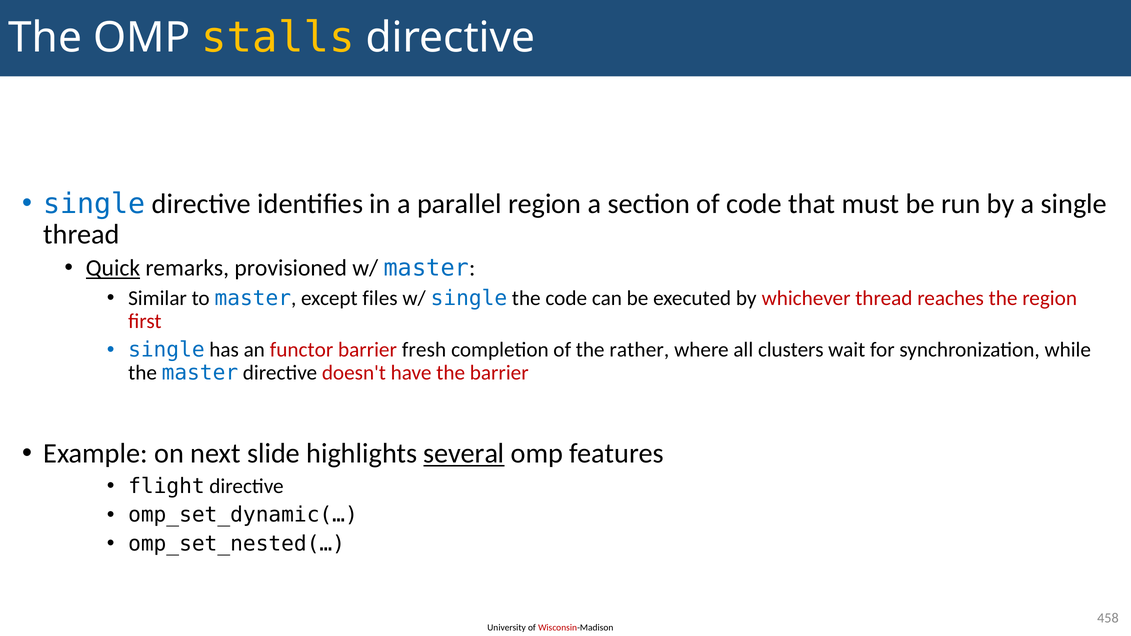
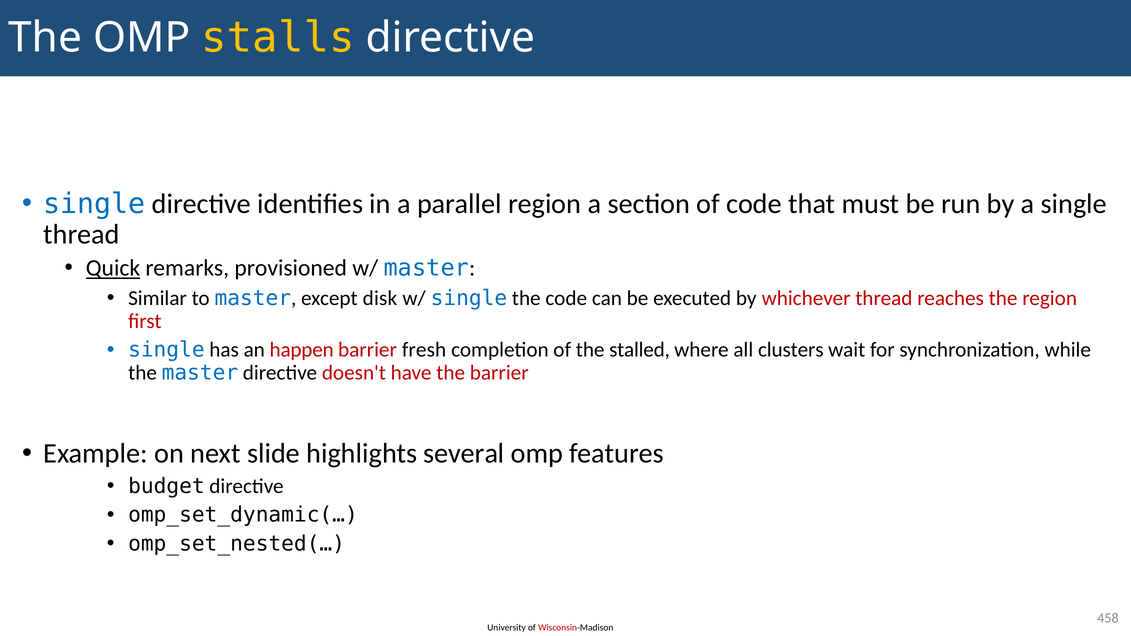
files: files -> disk
functor: functor -> happen
rather: rather -> stalled
several underline: present -> none
flight: flight -> budget
